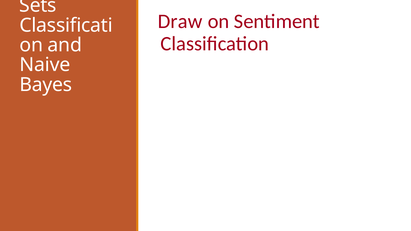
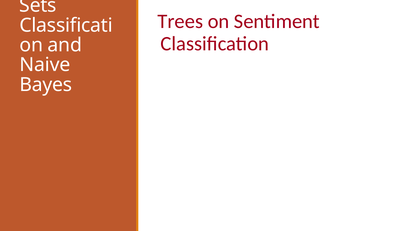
Draw: Draw -> Trees
